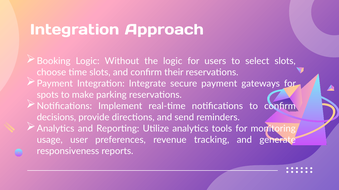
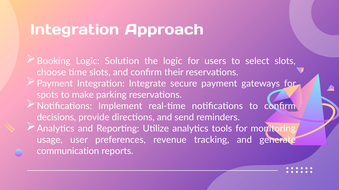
Without: Without -> Solution
responsiveness: responsiveness -> communication
